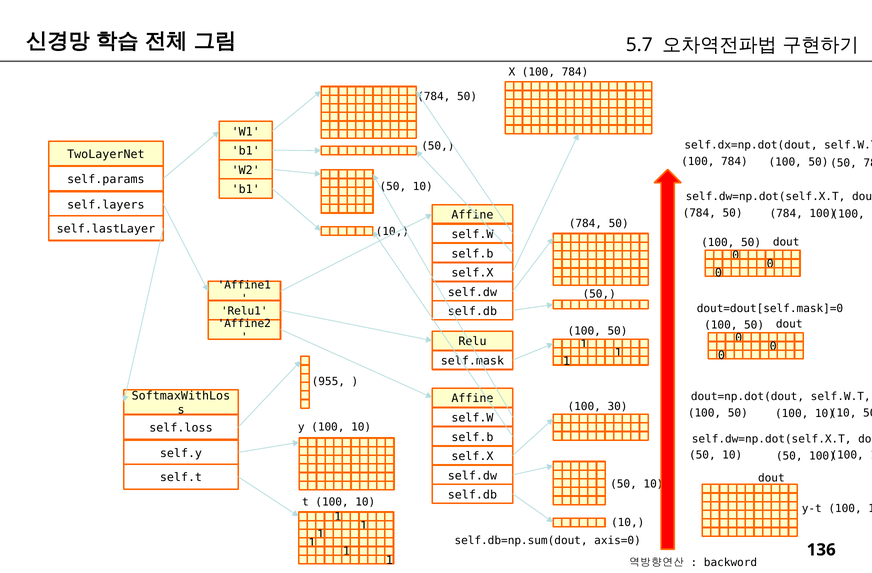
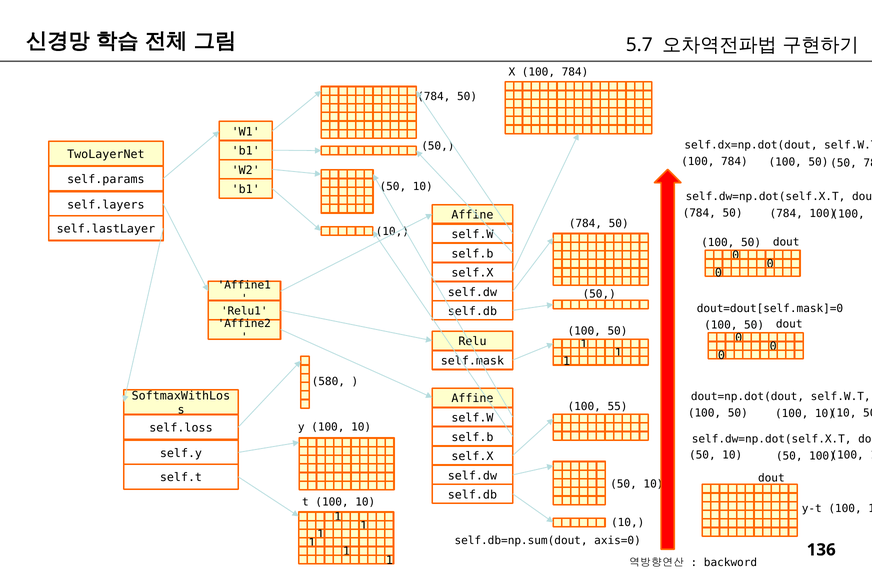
955: 955 -> 580
30: 30 -> 55
